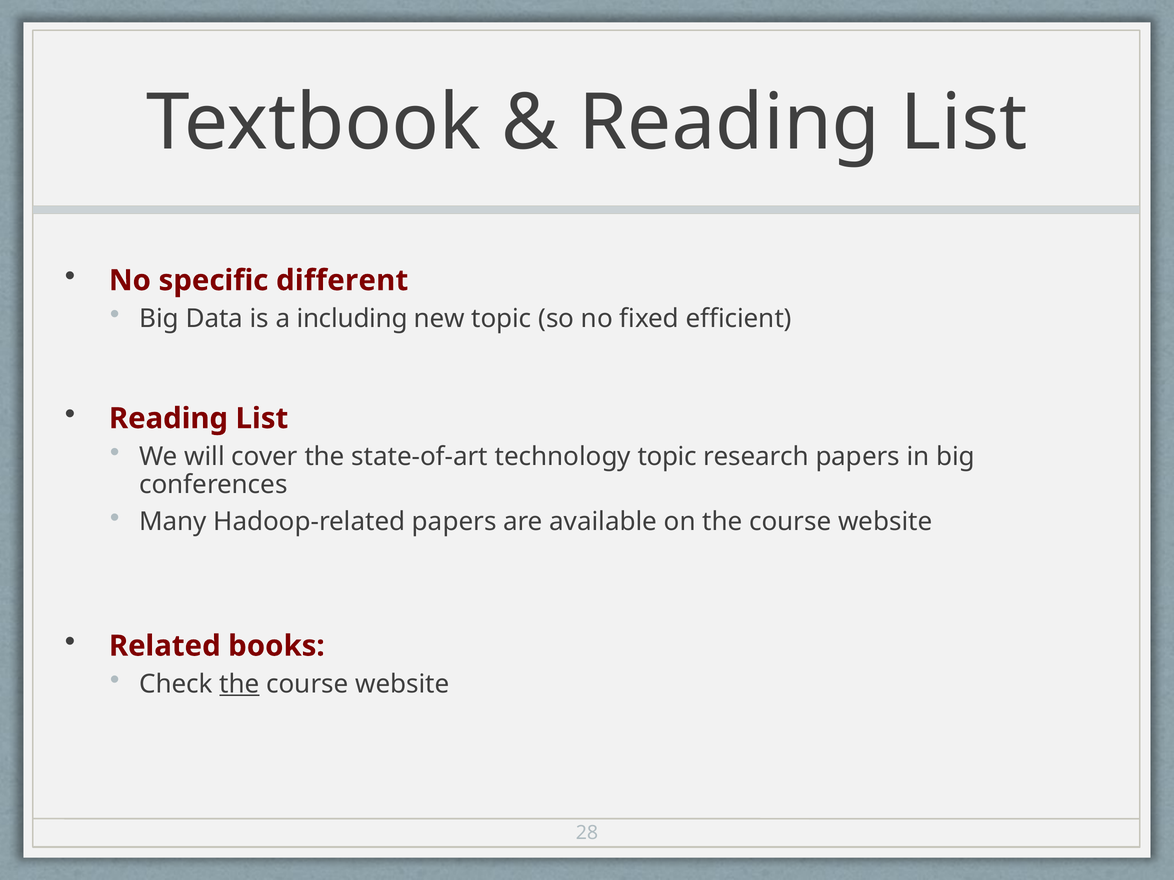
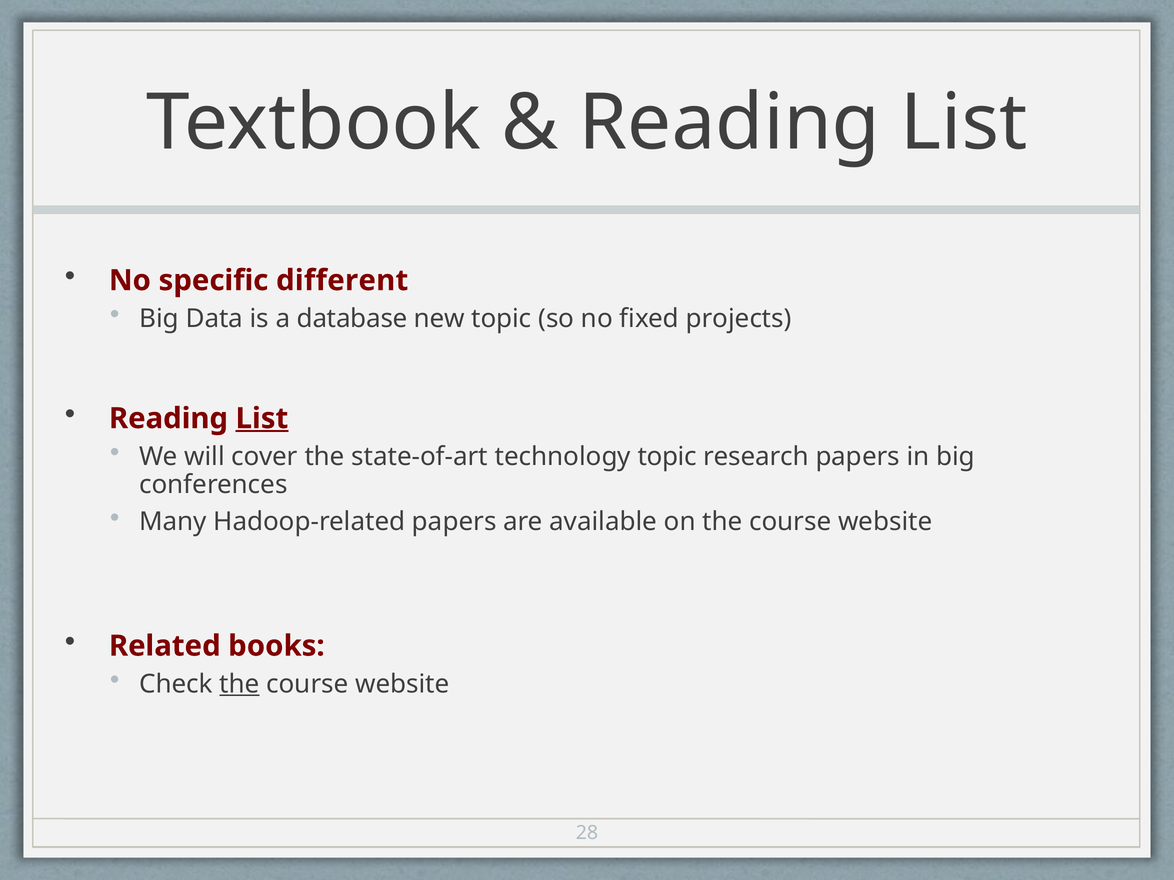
including: including -> database
efficient: efficient -> projects
List at (262, 419) underline: none -> present
